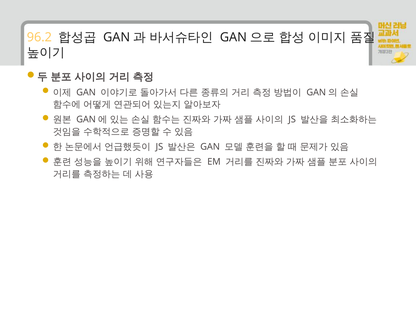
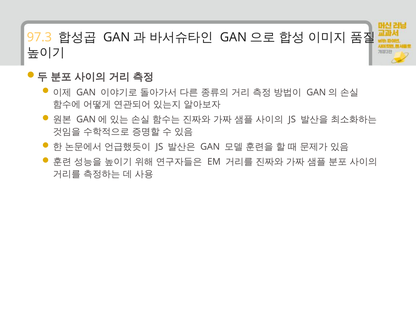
96.2: 96.2 -> 97.3
